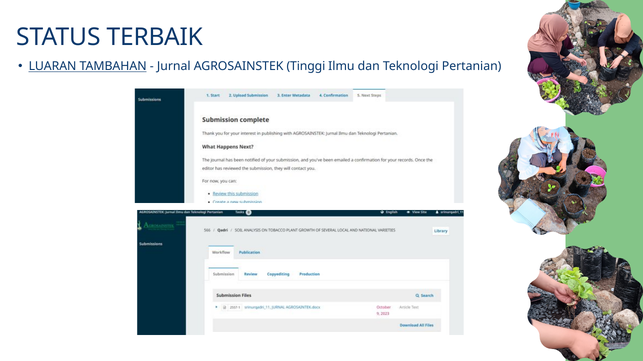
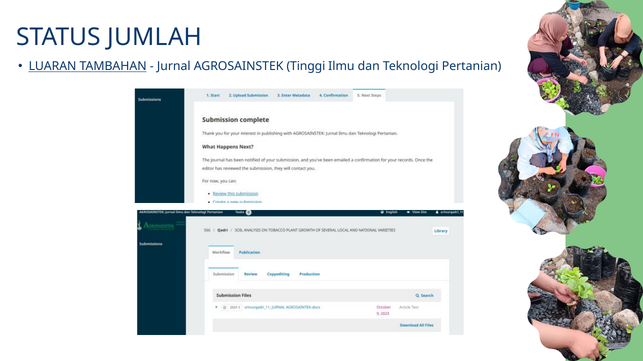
TERBAIK: TERBAIK -> JUMLAH
